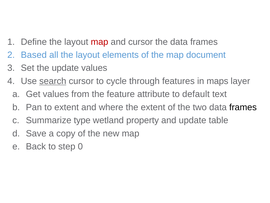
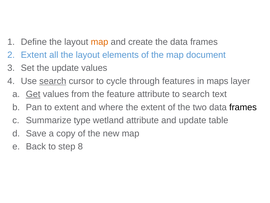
map at (100, 42) colour: red -> orange
and cursor: cursor -> create
Based at (34, 55): Based -> Extent
Get underline: none -> present
to default: default -> search
wetland property: property -> attribute
0: 0 -> 8
